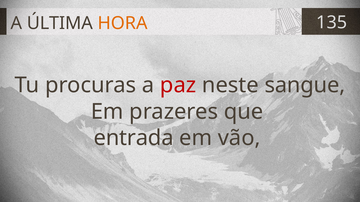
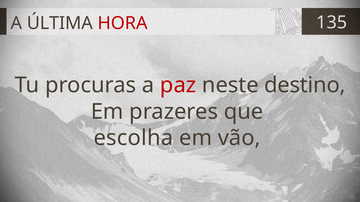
HORA colour: orange -> red
sangue: sangue -> destino
entrada: entrada -> escolha
